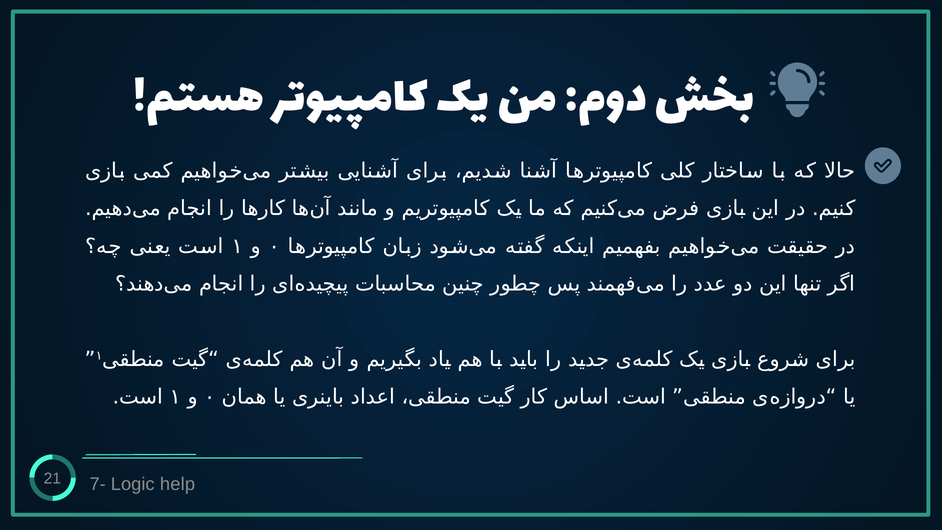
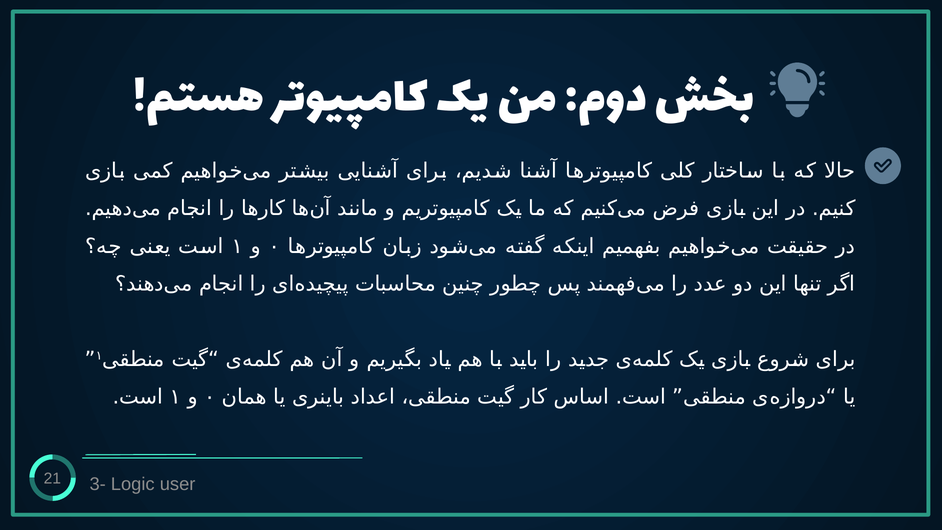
7-: 7- -> 3-
help: help -> user
